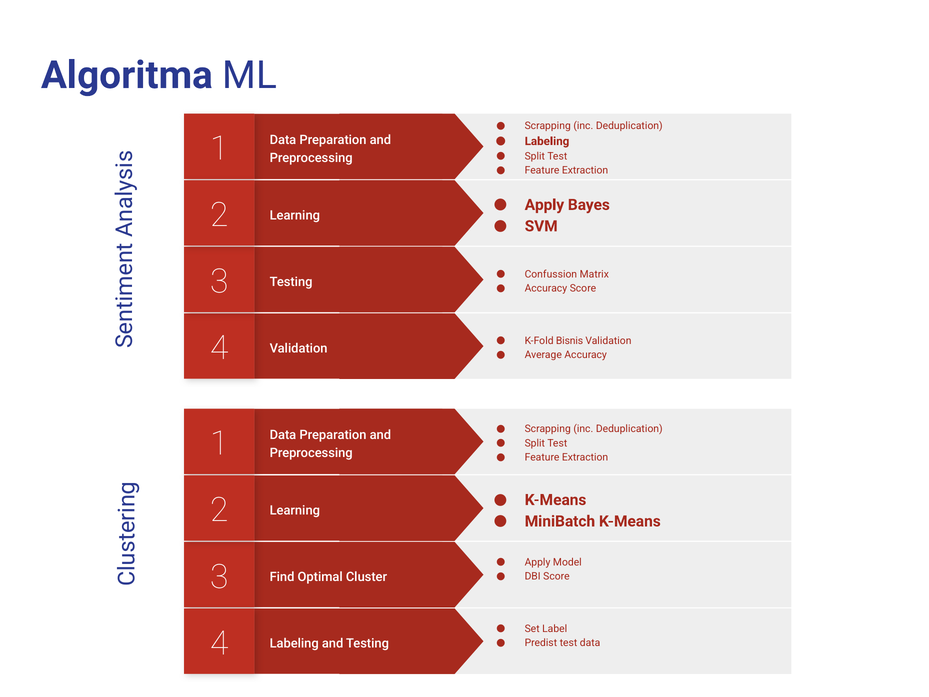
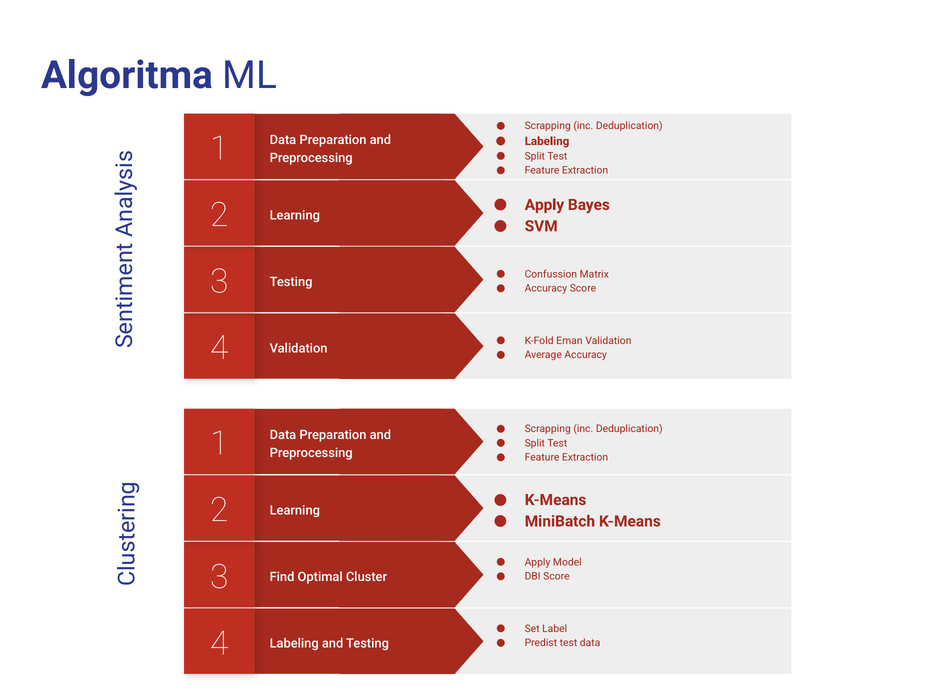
Bisnis: Bisnis -> Eman
